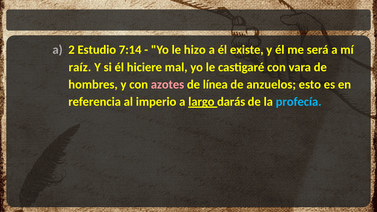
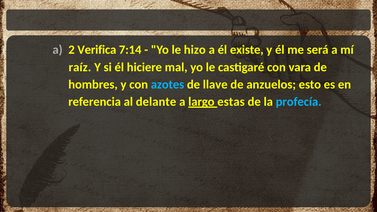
Estudio: Estudio -> Verifica
azotes colour: pink -> light blue
línea: línea -> llave
imperio: imperio -> delante
darás: darás -> estas
